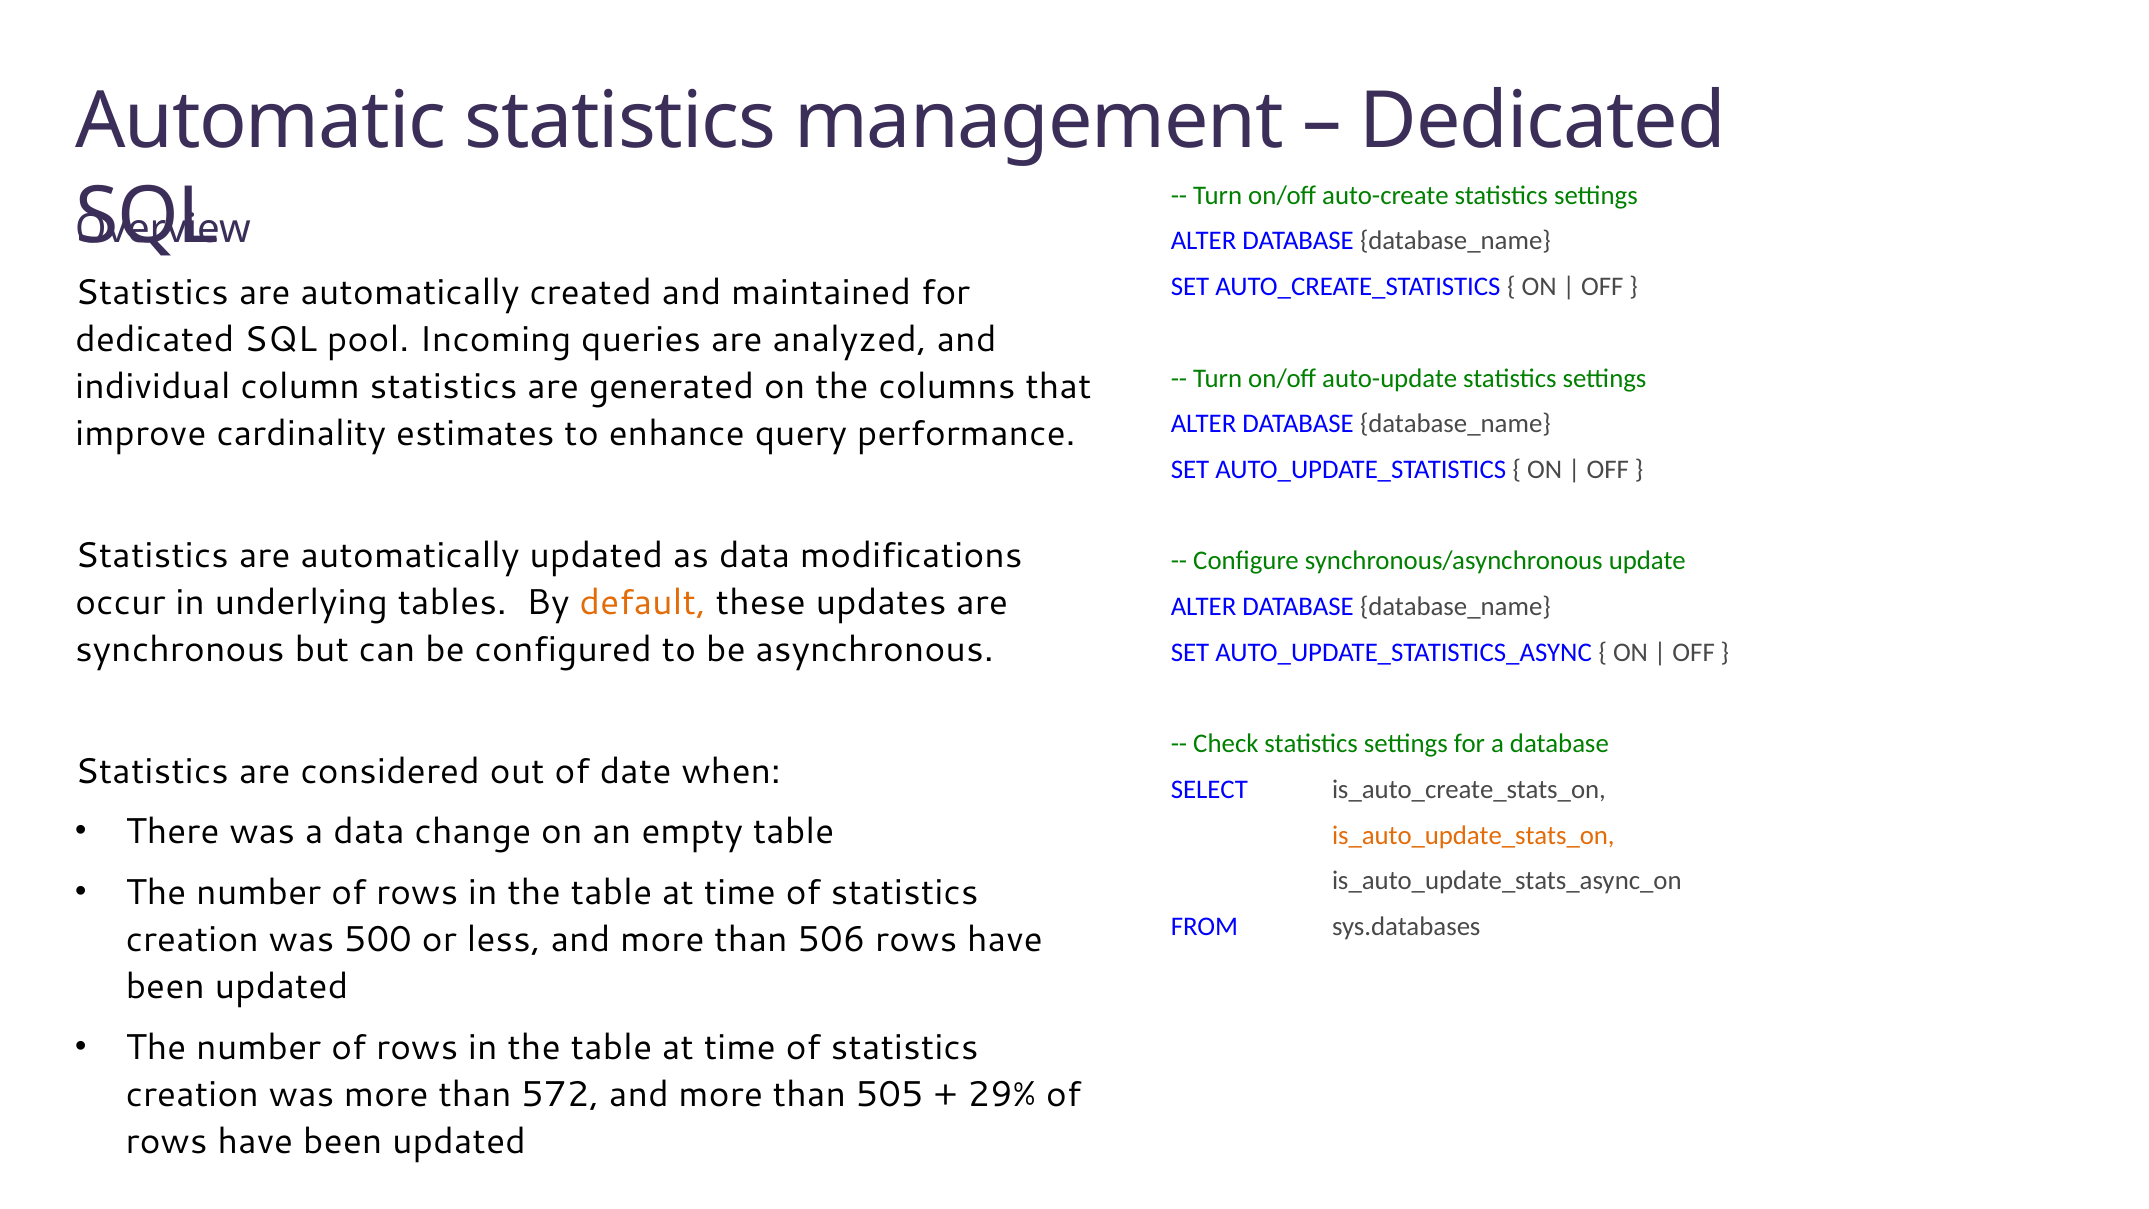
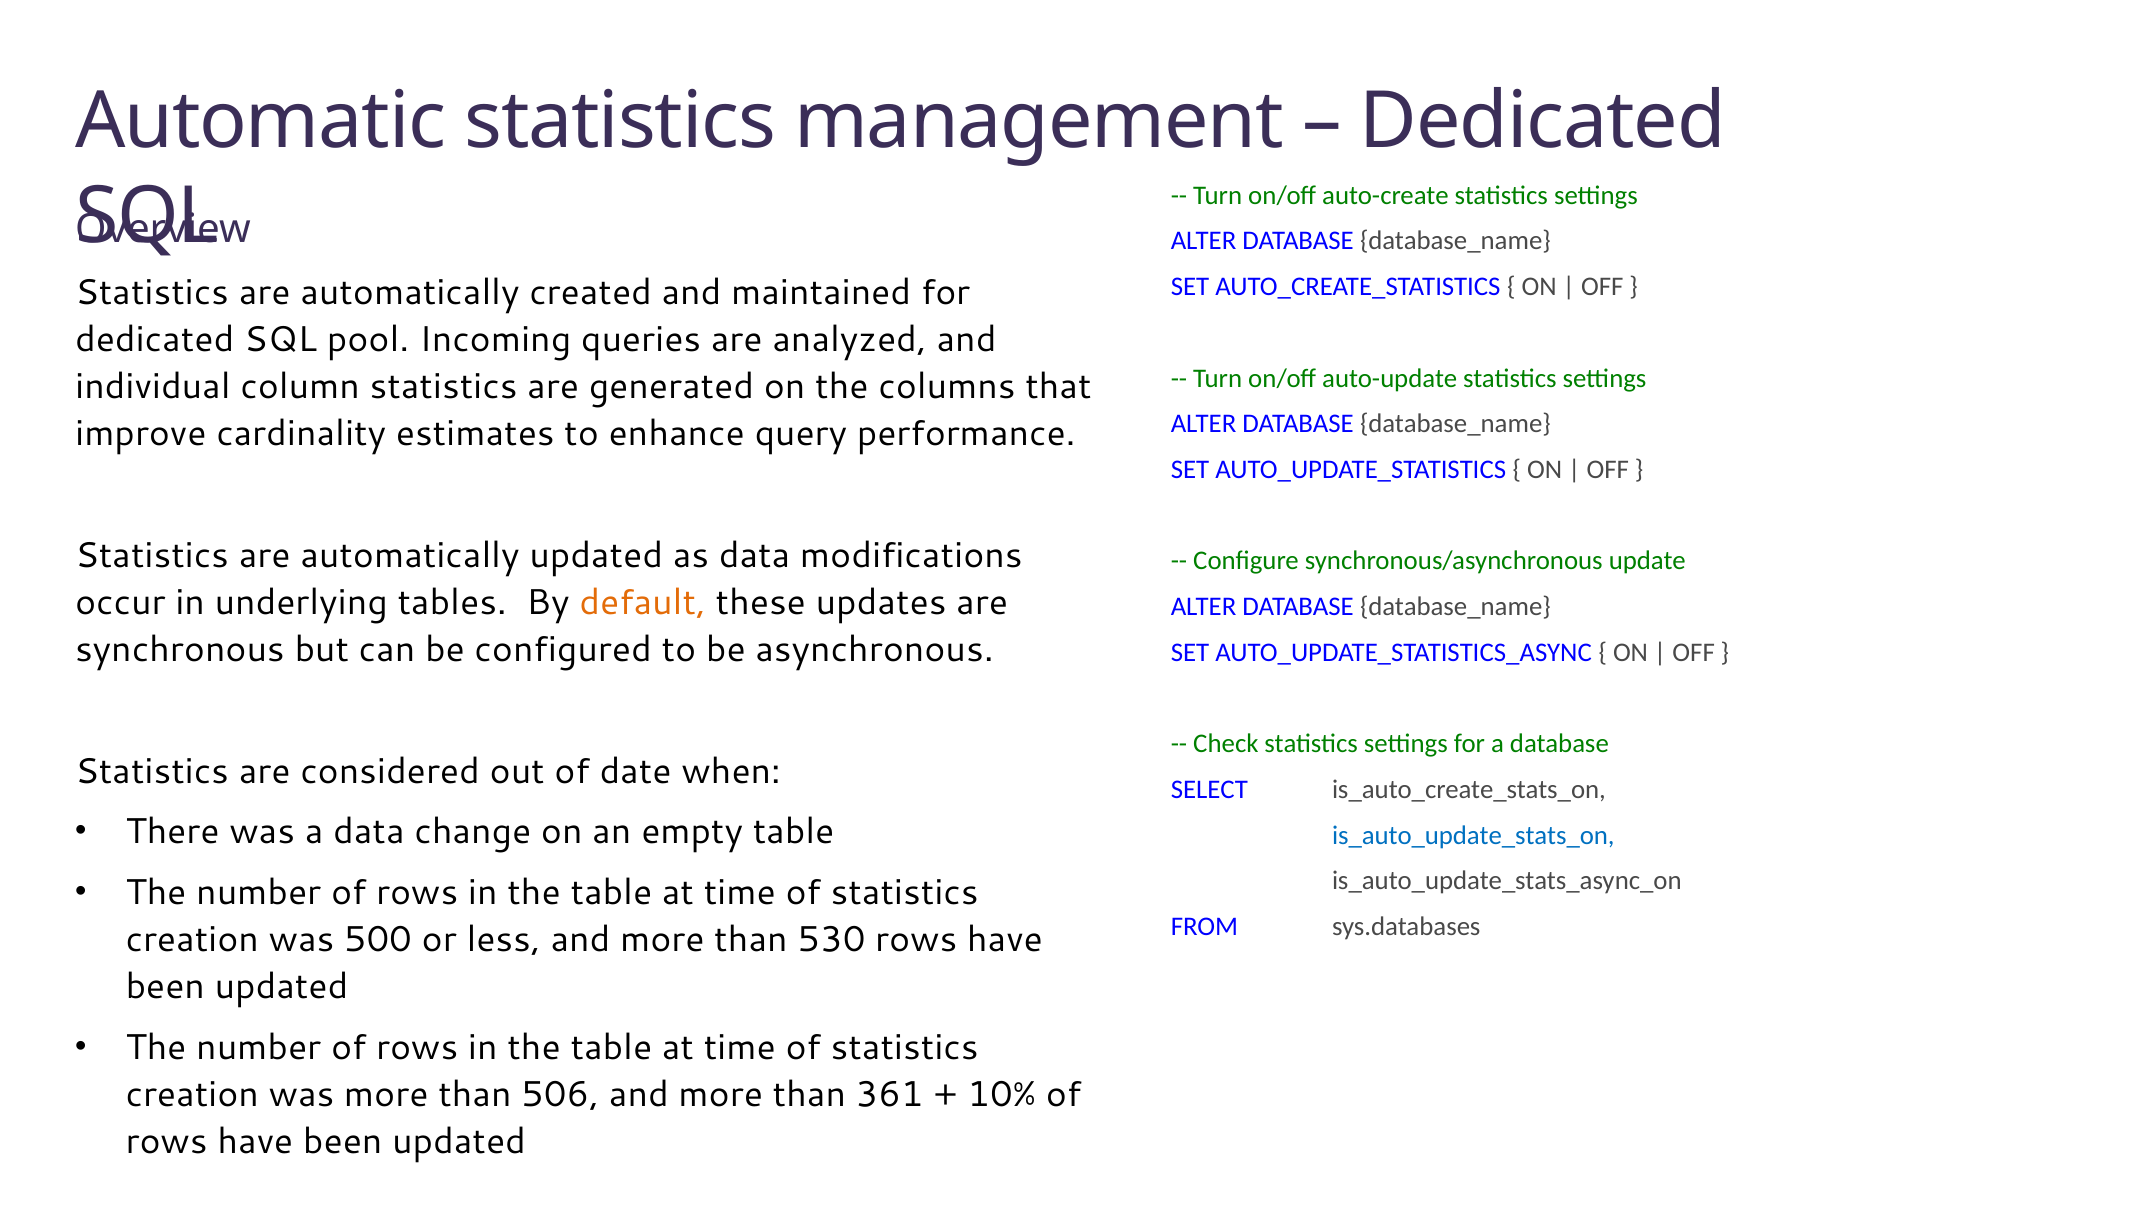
is_auto_update_stats_on colour: orange -> blue
506: 506 -> 530
572: 572 -> 506
505: 505 -> 361
29%: 29% -> 10%
